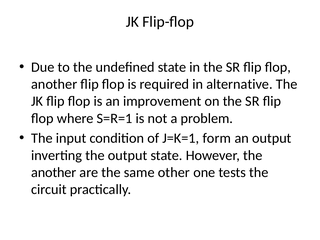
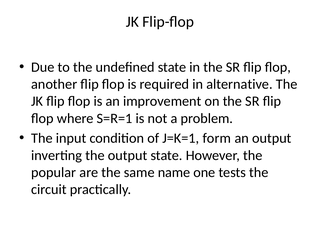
another at (54, 172): another -> popular
other: other -> name
